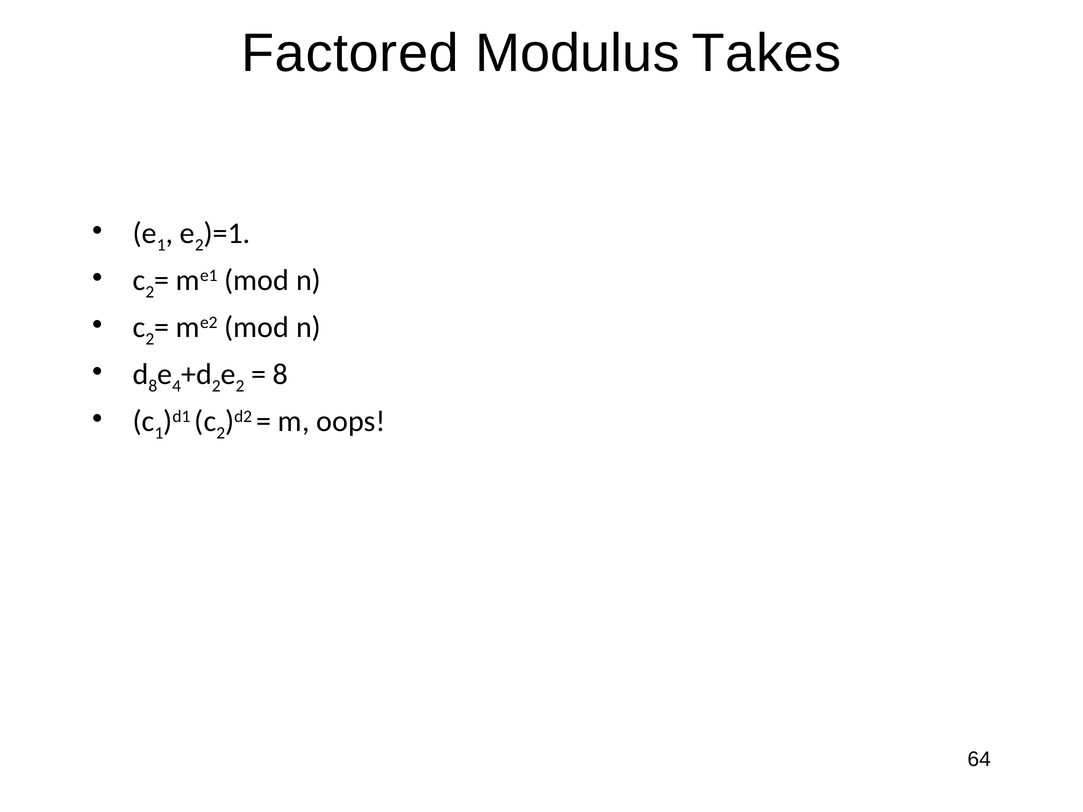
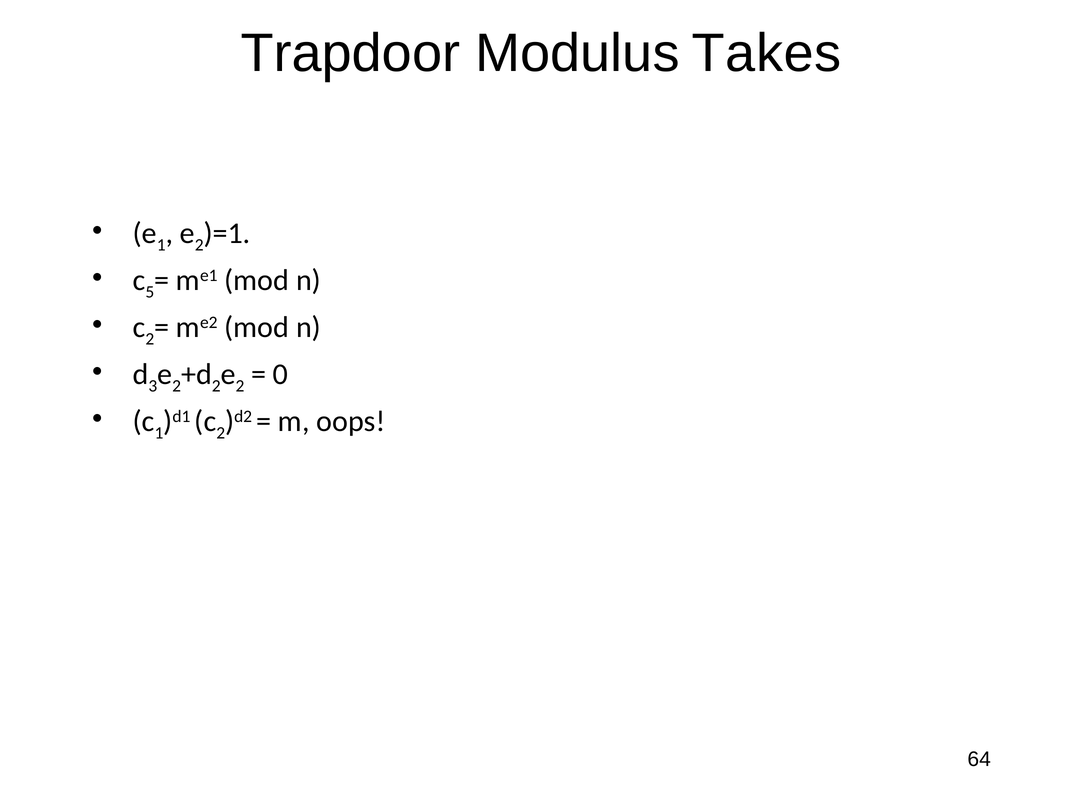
Factored: Factored -> Trapdoor
2 at (150, 292): 2 -> 5
8 at (153, 386): 8 -> 3
4 at (177, 386): 4 -> 2
8 at (281, 374): 8 -> 0
